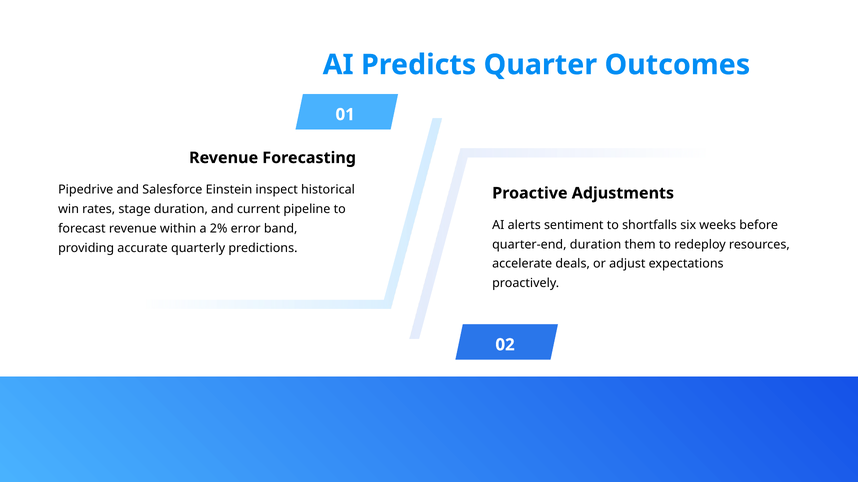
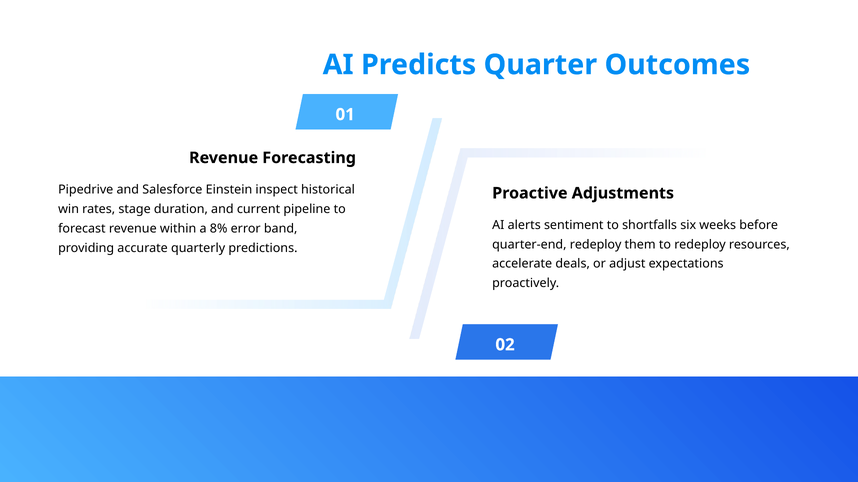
2%: 2% -> 8%
quarter-end duration: duration -> redeploy
